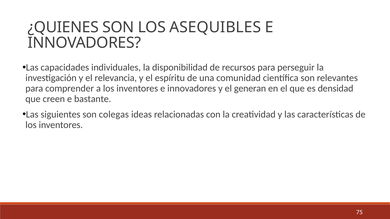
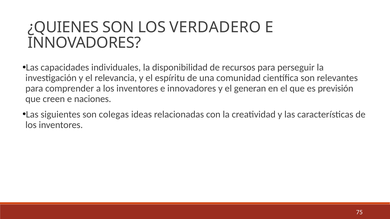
ASEQUIBLES: ASEQUIBLES -> VERDADERO
densidad: densidad -> previsión
bastante: bastante -> naciones
